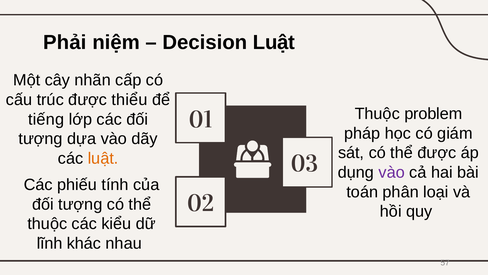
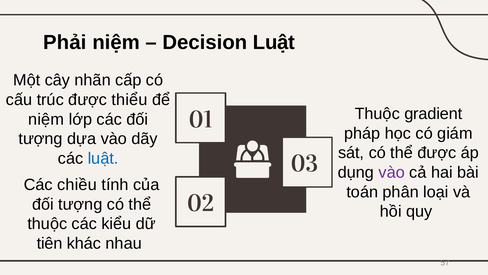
problem: problem -> gradient
tiếng at (46, 119): tiếng -> niệm
luật at (103, 158) colour: orange -> blue
phiếu: phiếu -> chiều
lĩnh: lĩnh -> tiên
